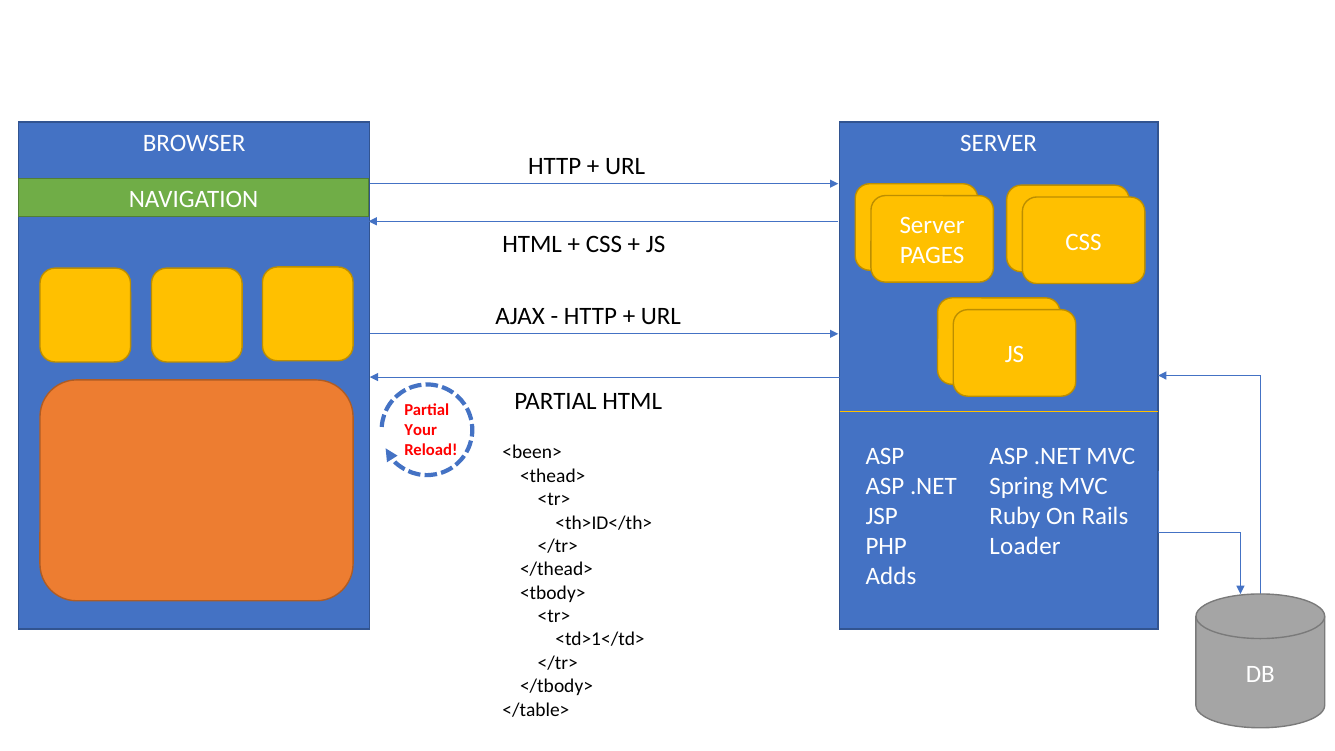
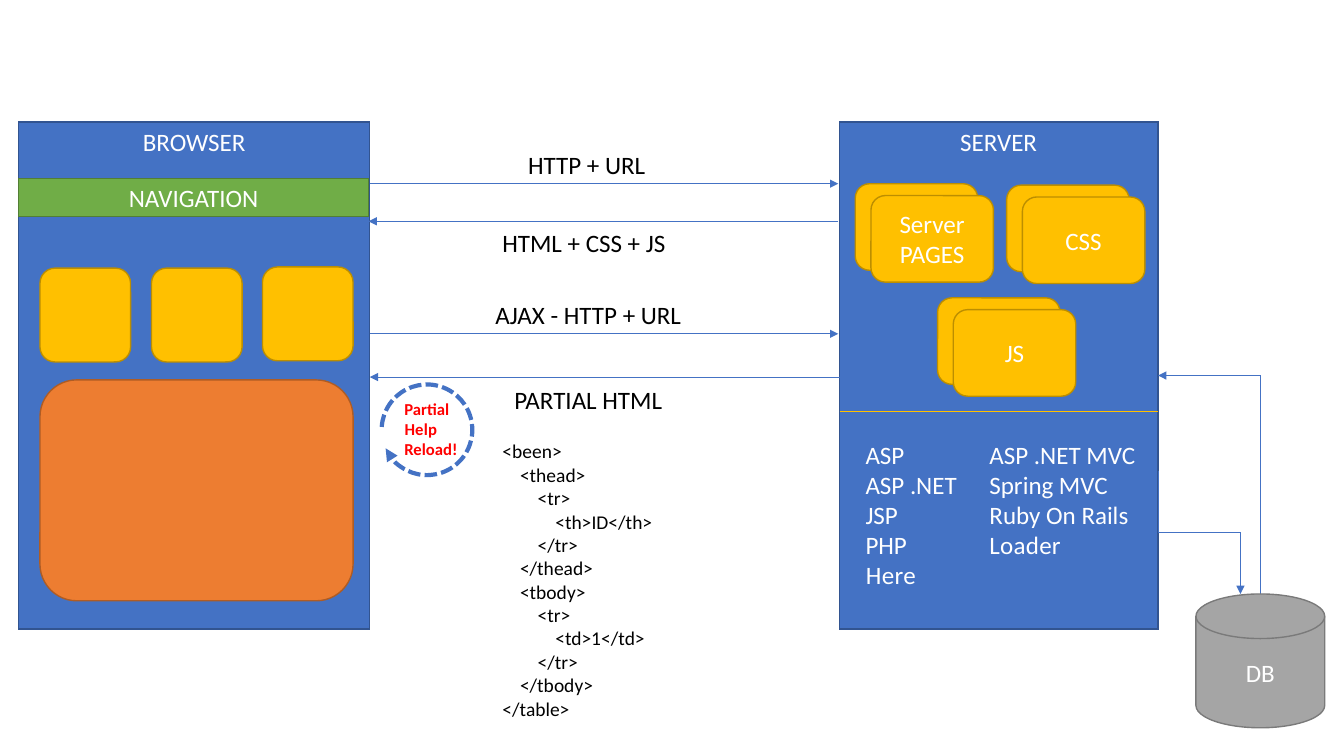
Your: Your -> Help
Adds: Adds -> Here
